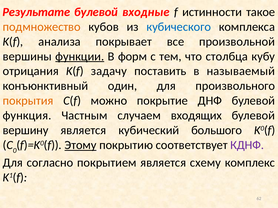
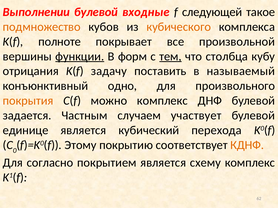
Результате: Результате -> Выполнении
истинности: истинности -> следующей
кубического colour: blue -> orange
анализа: анализа -> полноте
тем underline: none -> present
один: один -> одно
можно покрытие: покрытие -> комплекс
функция: функция -> задается
входящих: входящих -> участвует
вершину: вершину -> единице
большого: большого -> перехода
Этому underline: present -> none
КДНФ colour: purple -> orange
